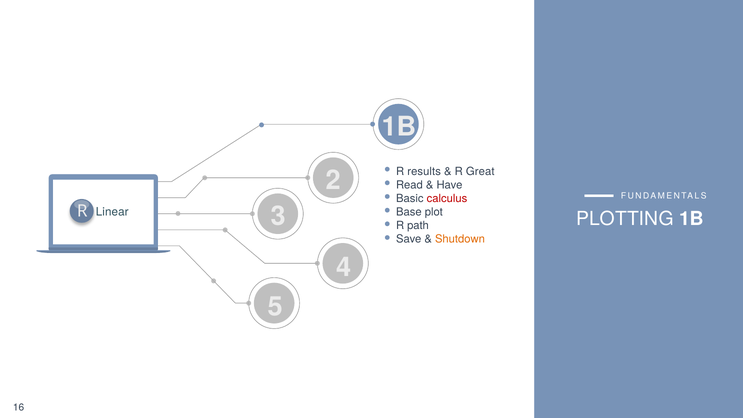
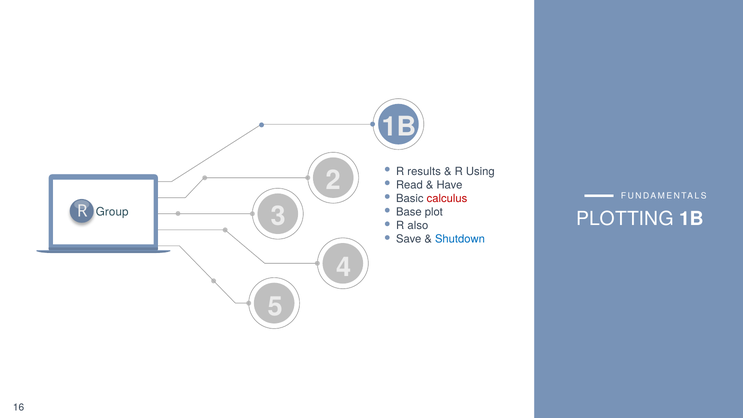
Great: Great -> Using
Linear: Linear -> Group
path: path -> also
Shutdown colour: orange -> blue
